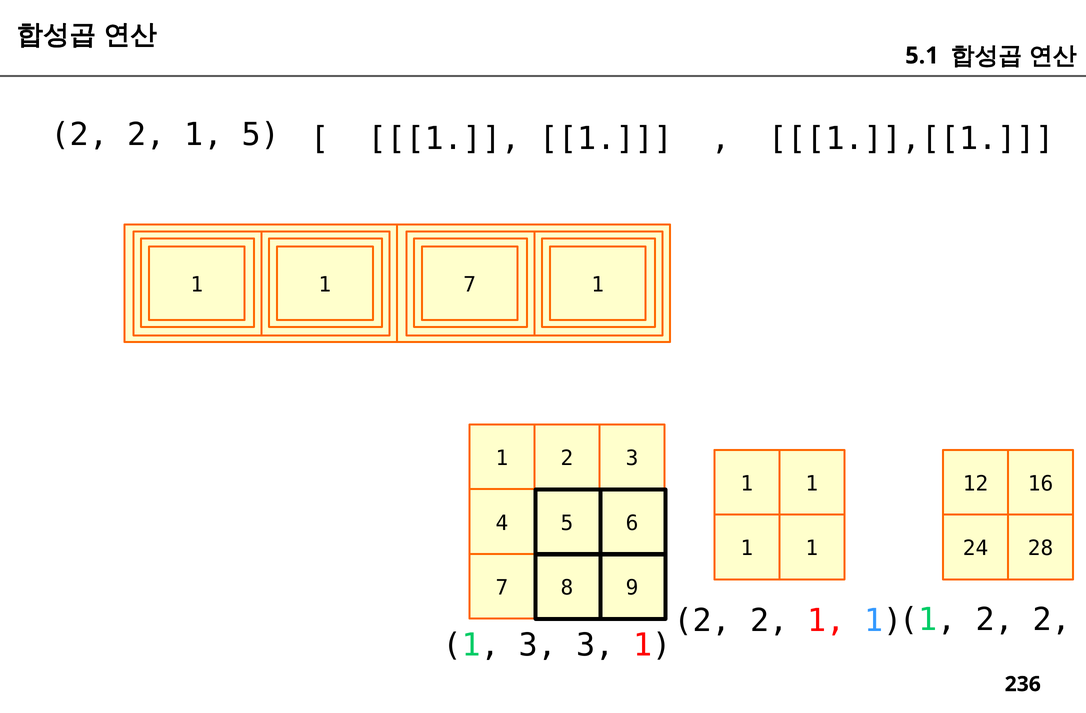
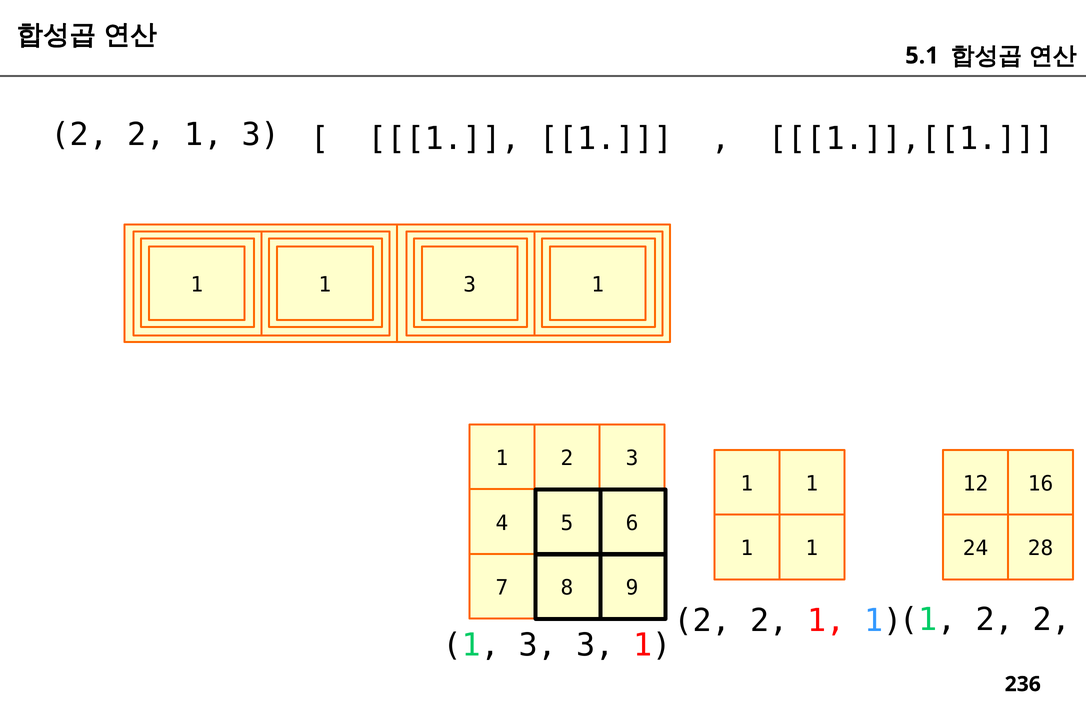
2 1 5: 5 -> 3
7 at (470, 285): 7 -> 3
